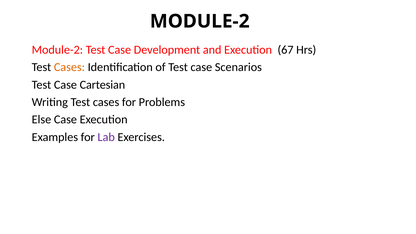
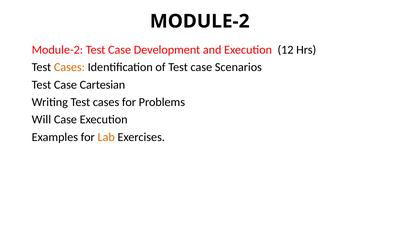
67: 67 -> 12
Else: Else -> Will
Lab colour: purple -> orange
